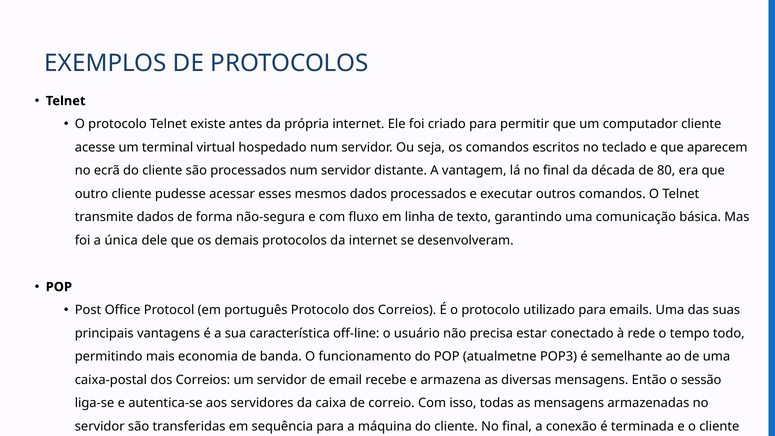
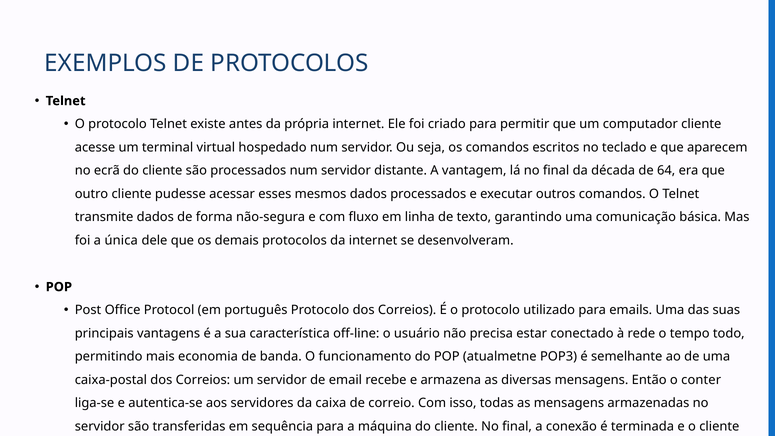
80: 80 -> 64
sessão: sessão -> conter
